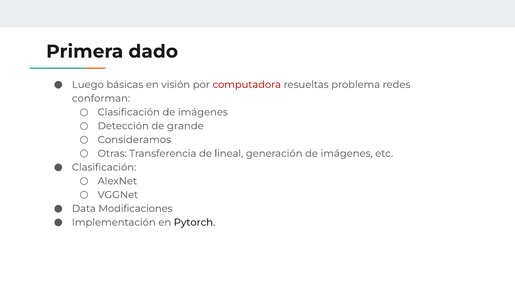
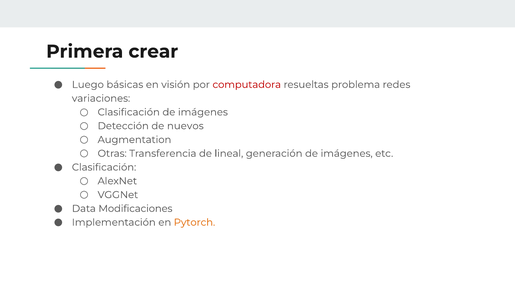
dado: dado -> crear
conforman: conforman -> variaciones
grande: grande -> nuevos
Consideramos: Consideramos -> Augmentation
Pytorch colour: black -> orange
